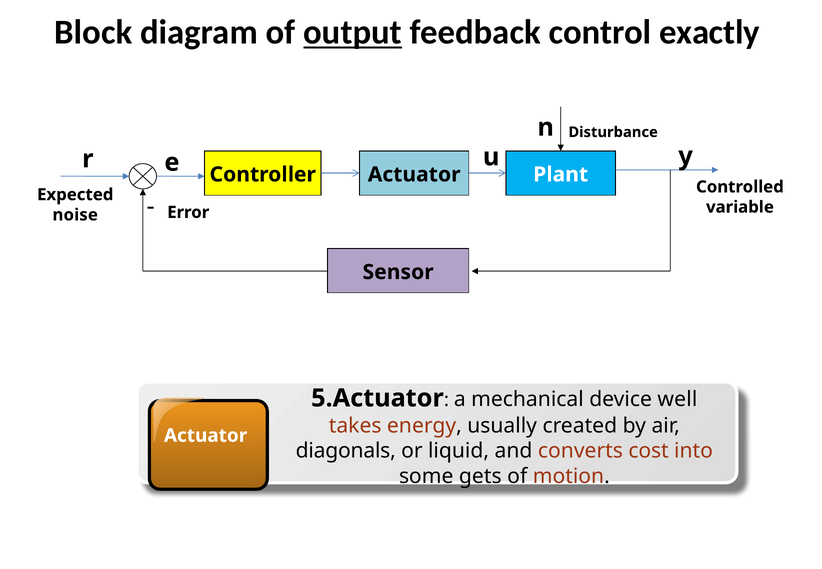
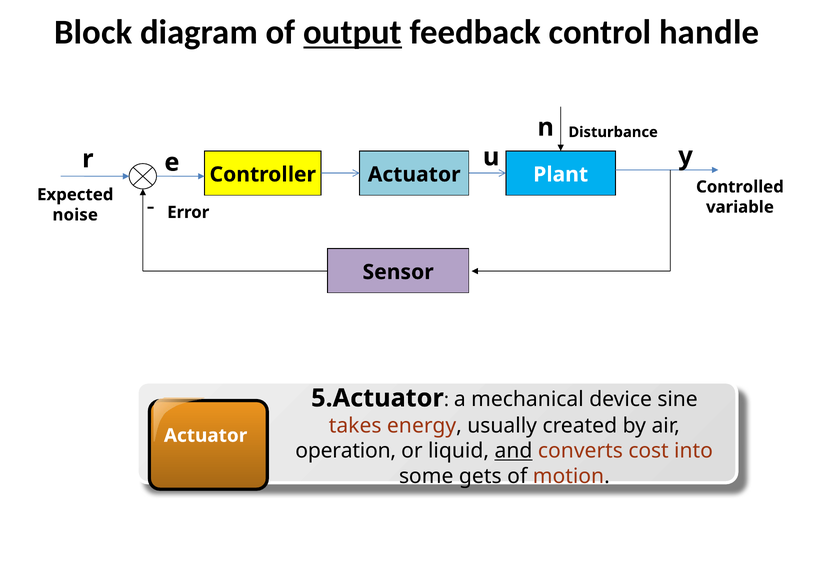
exactly: exactly -> handle
well: well -> sine
diagonals: diagonals -> operation
and underline: none -> present
